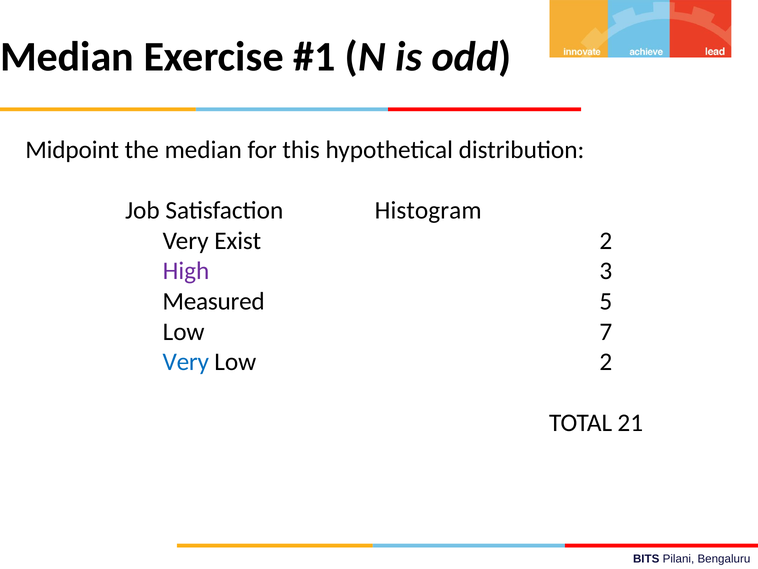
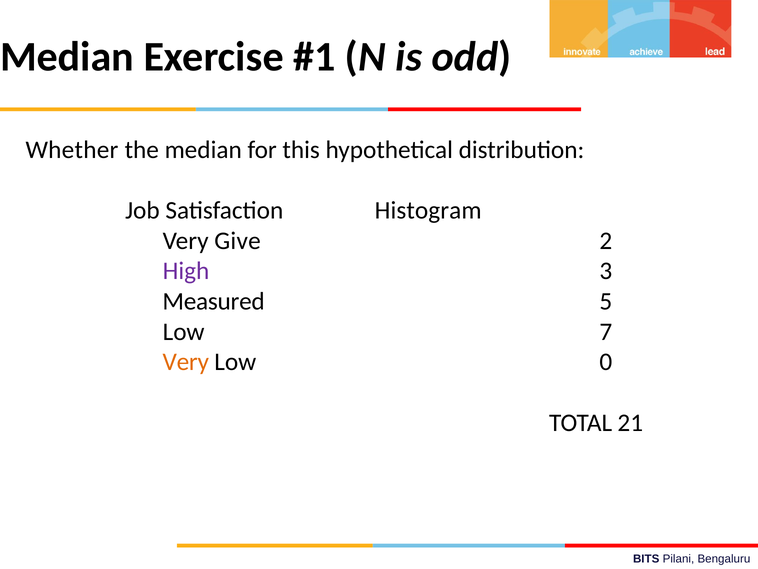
Midpoint: Midpoint -> Whether
Exist: Exist -> Give
Very at (186, 362) colour: blue -> orange
Low 2: 2 -> 0
